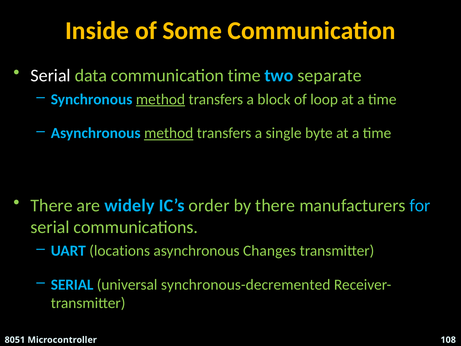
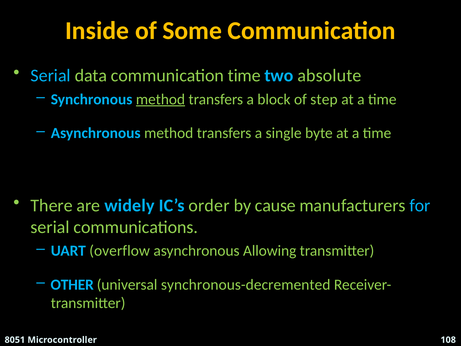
Serial at (51, 76) colour: white -> light blue
separate: separate -> absolute
loop: loop -> step
method at (169, 133) underline: present -> none
by there: there -> cause
locations: locations -> overflow
Changes: Changes -> Allowing
SERIAL at (72, 284): SERIAL -> OTHER
